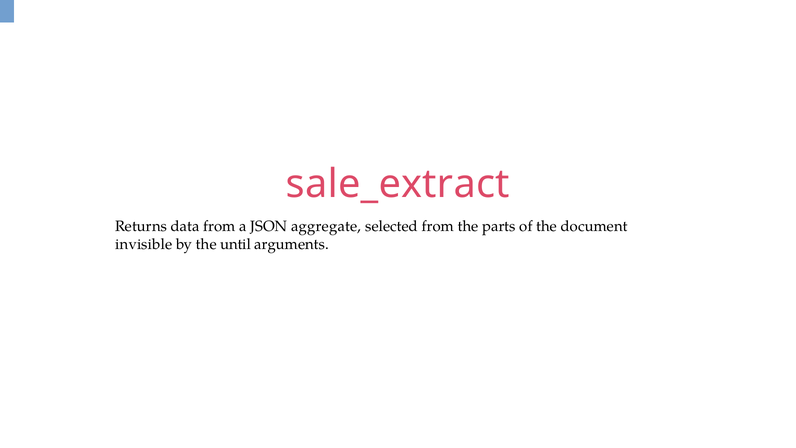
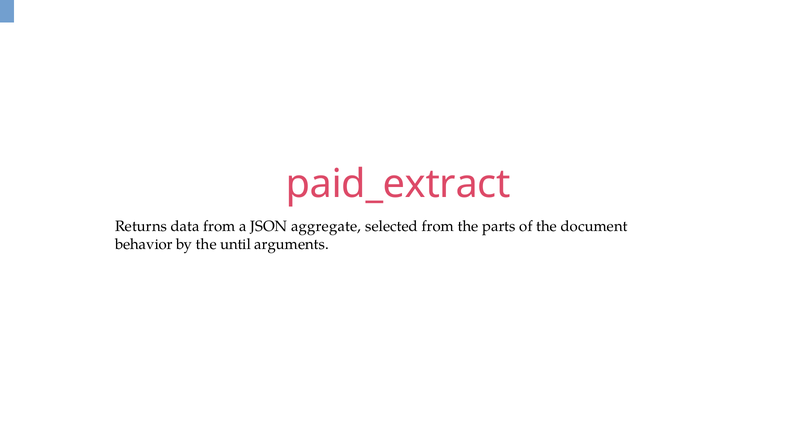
sale_extract: sale_extract -> paid_extract
invisible: invisible -> behavior
